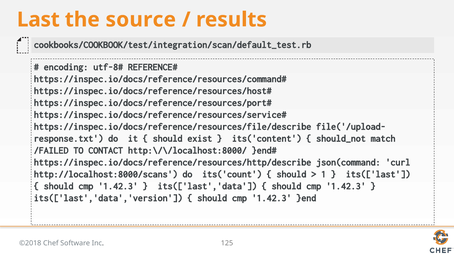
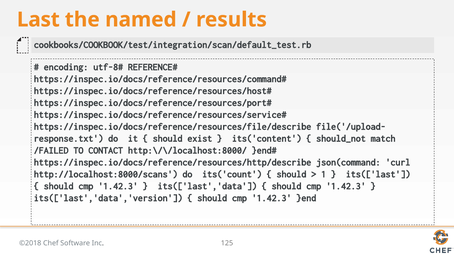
source: source -> named
